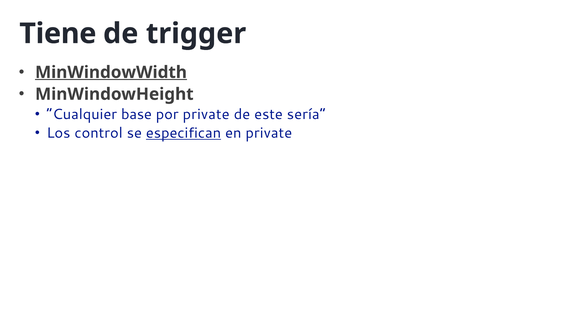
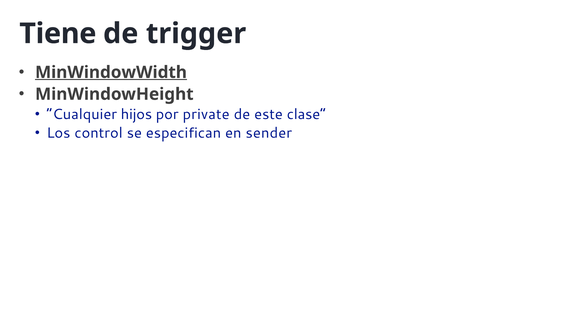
base: base -> hijos
sería: sería -> clase
especifican underline: present -> none
en private: private -> sender
